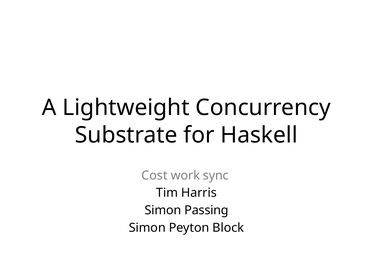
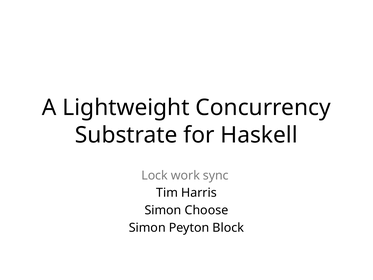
Cost: Cost -> Lock
Passing: Passing -> Choose
